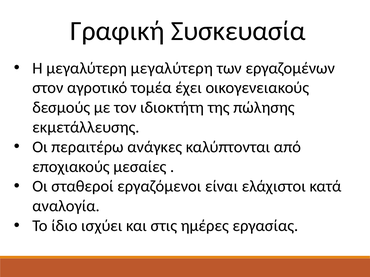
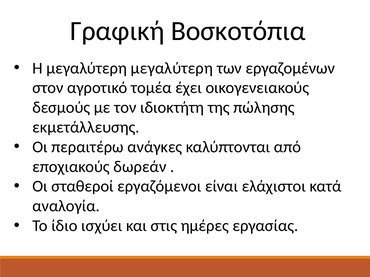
Συσκευασία: Συσκευασία -> Βοσκοτόπια
μεσαίες: μεσαίες -> δωρεάν
